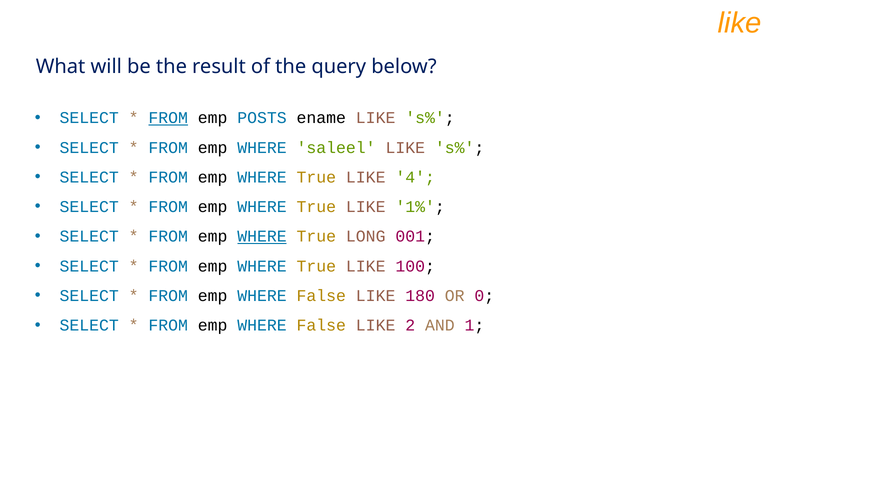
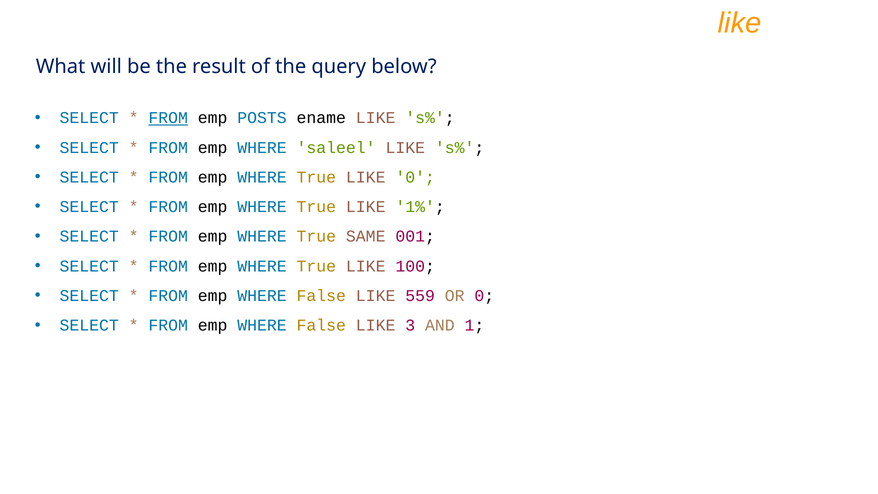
LIKE 4: 4 -> 0
WHERE at (262, 236) underline: present -> none
LONG: LONG -> SAME
180: 180 -> 559
2: 2 -> 3
